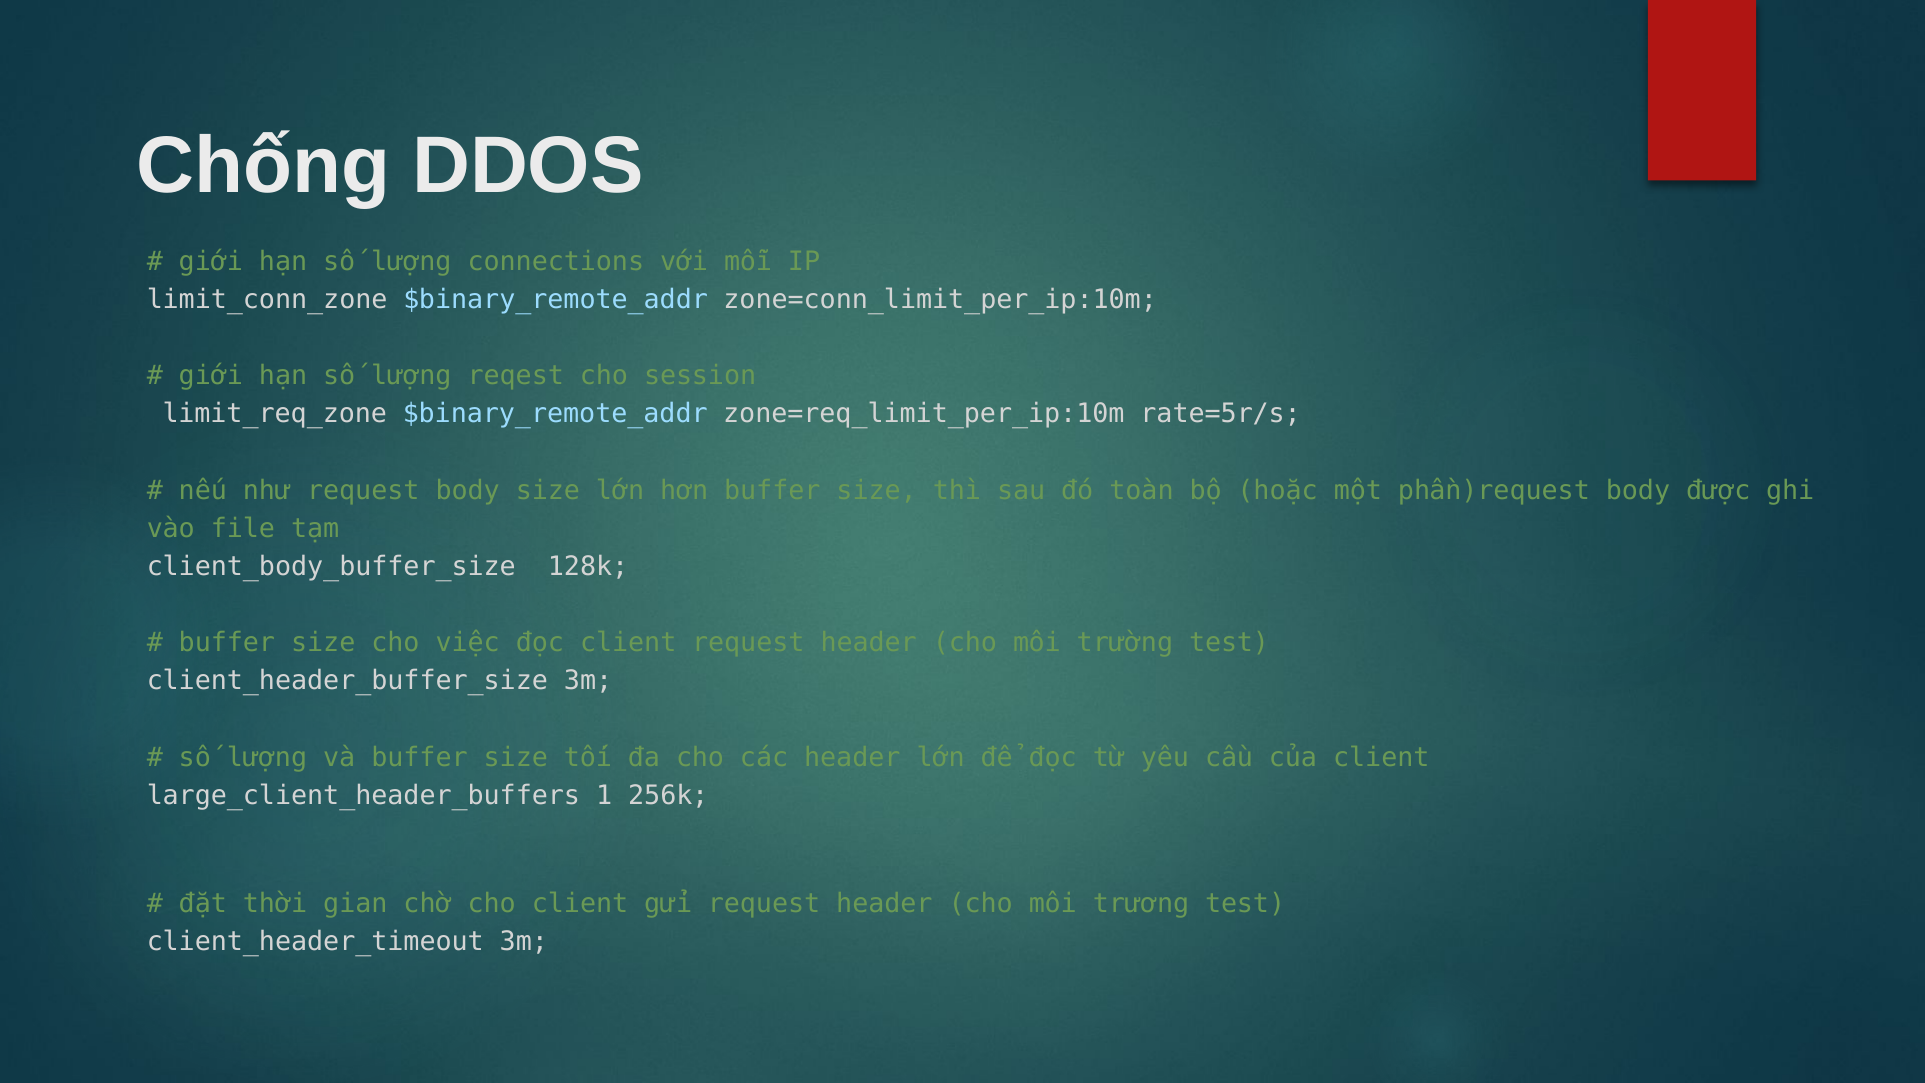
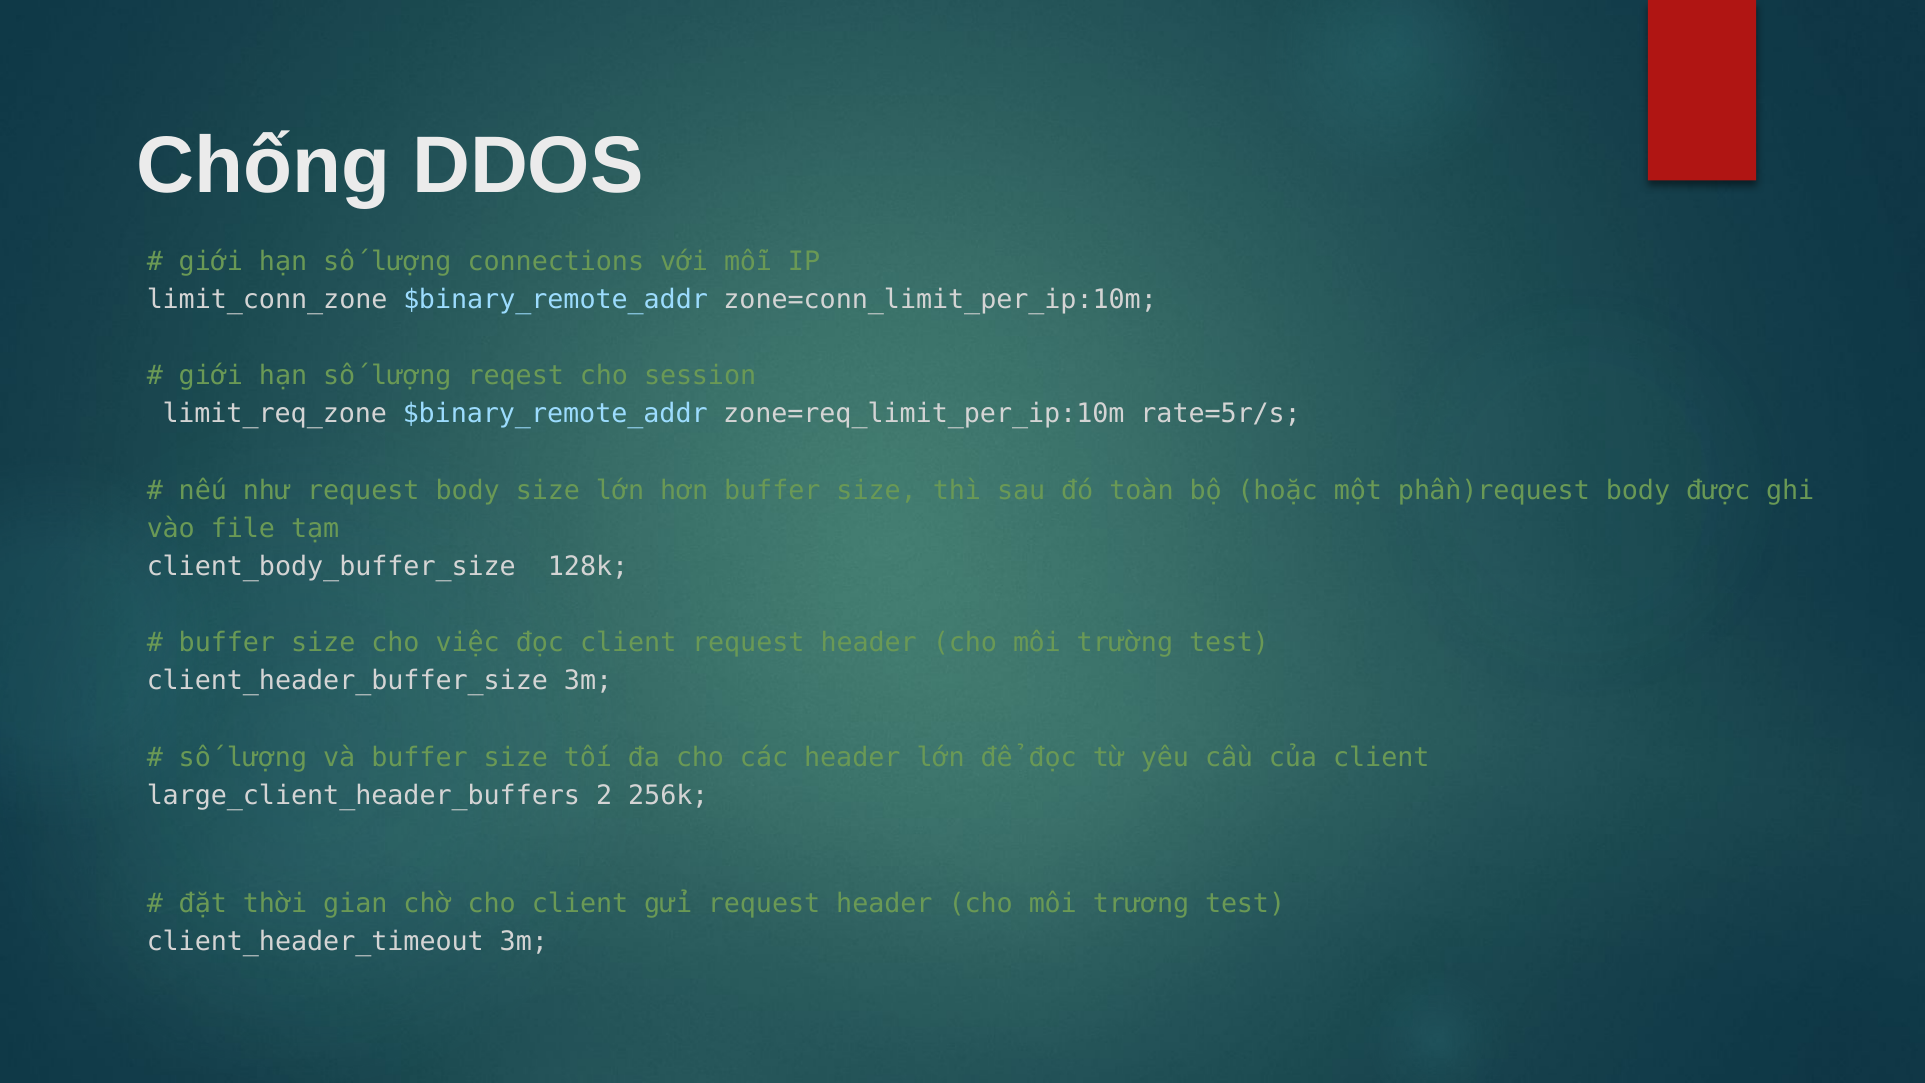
1: 1 -> 2
